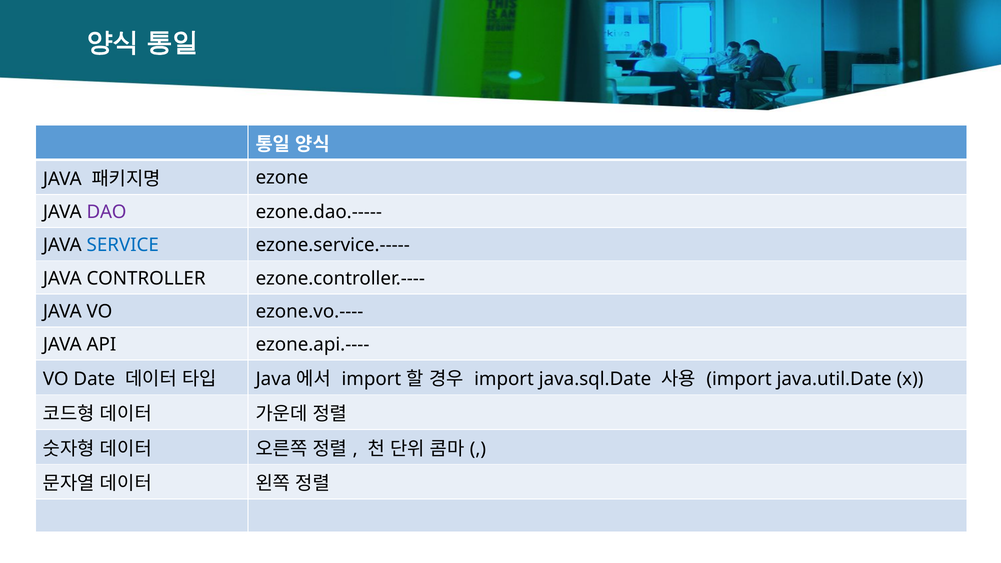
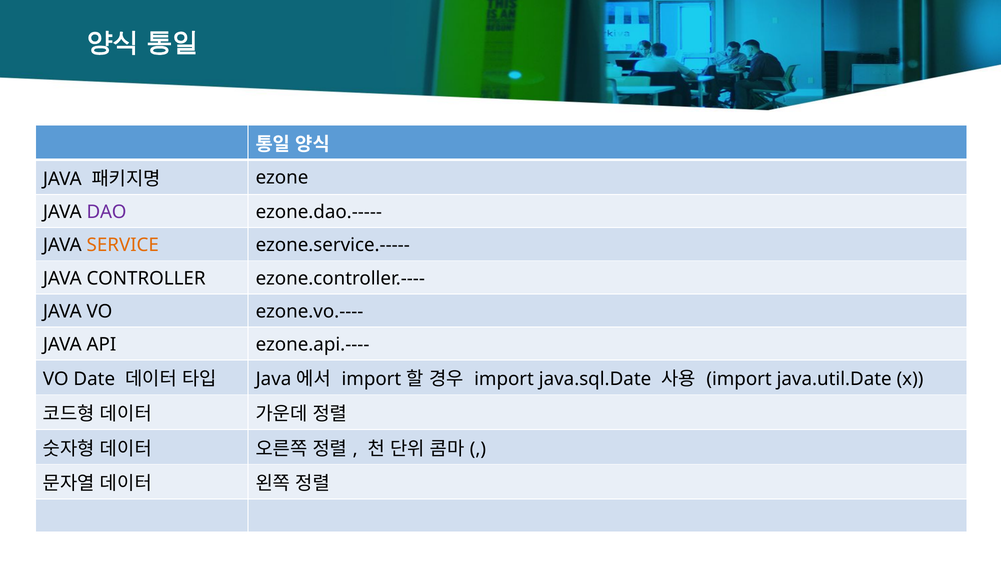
SERVICE colour: blue -> orange
